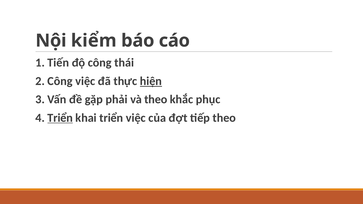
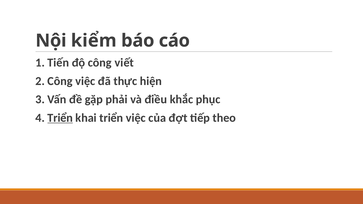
thái: thái -> viết
hiện underline: present -> none
và theo: theo -> điều
